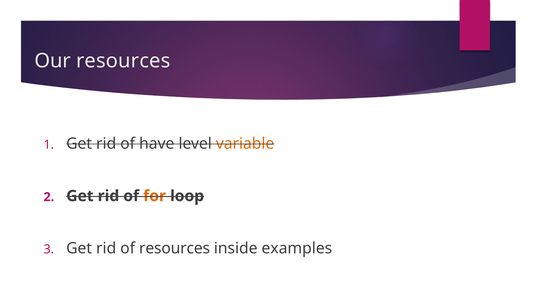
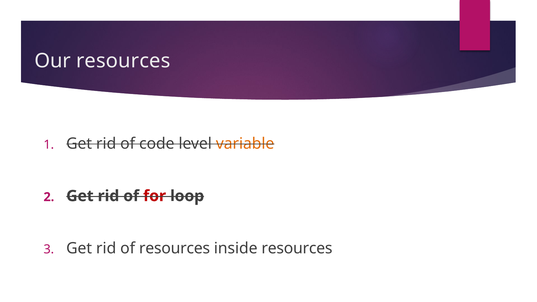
have: have -> code
for colour: orange -> red
inside examples: examples -> resources
